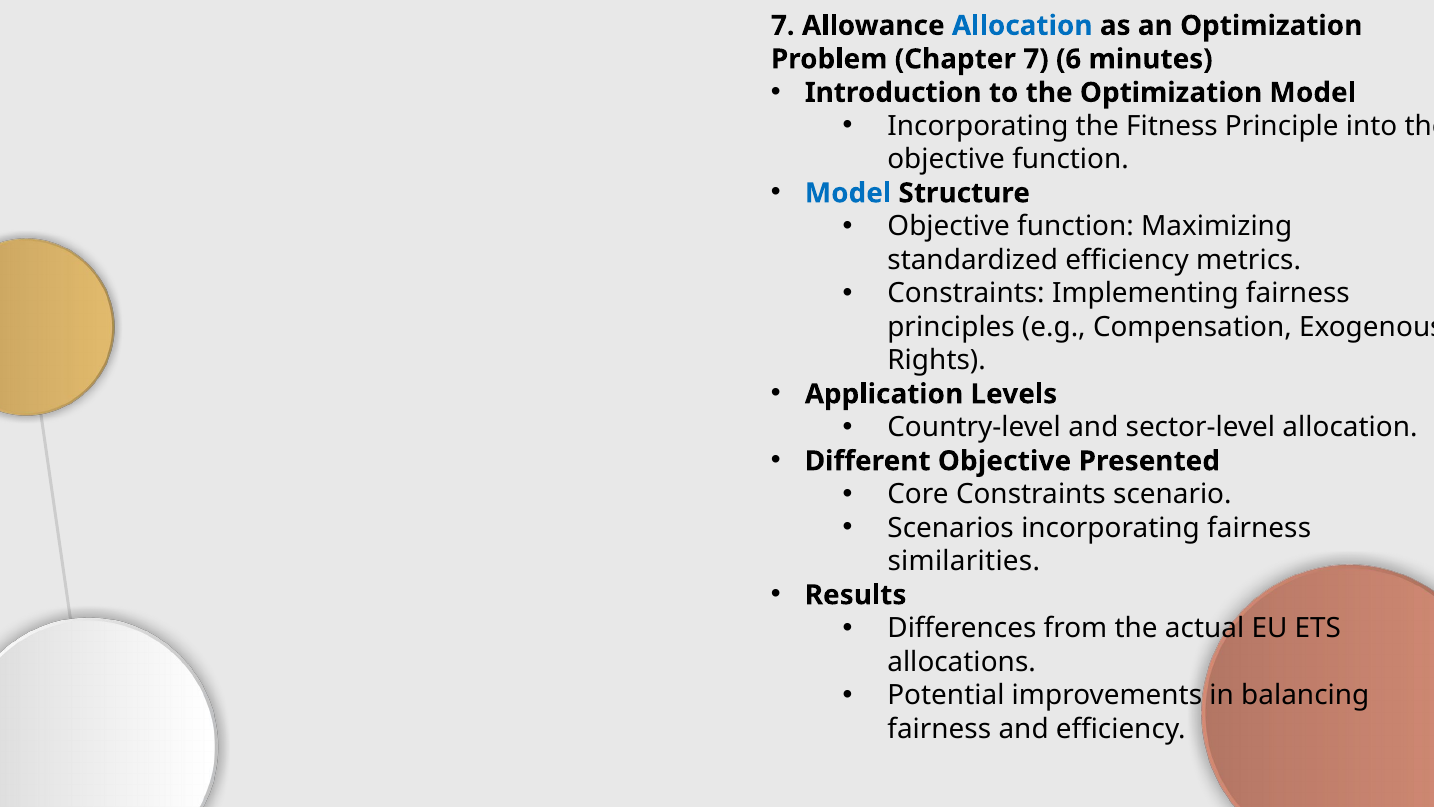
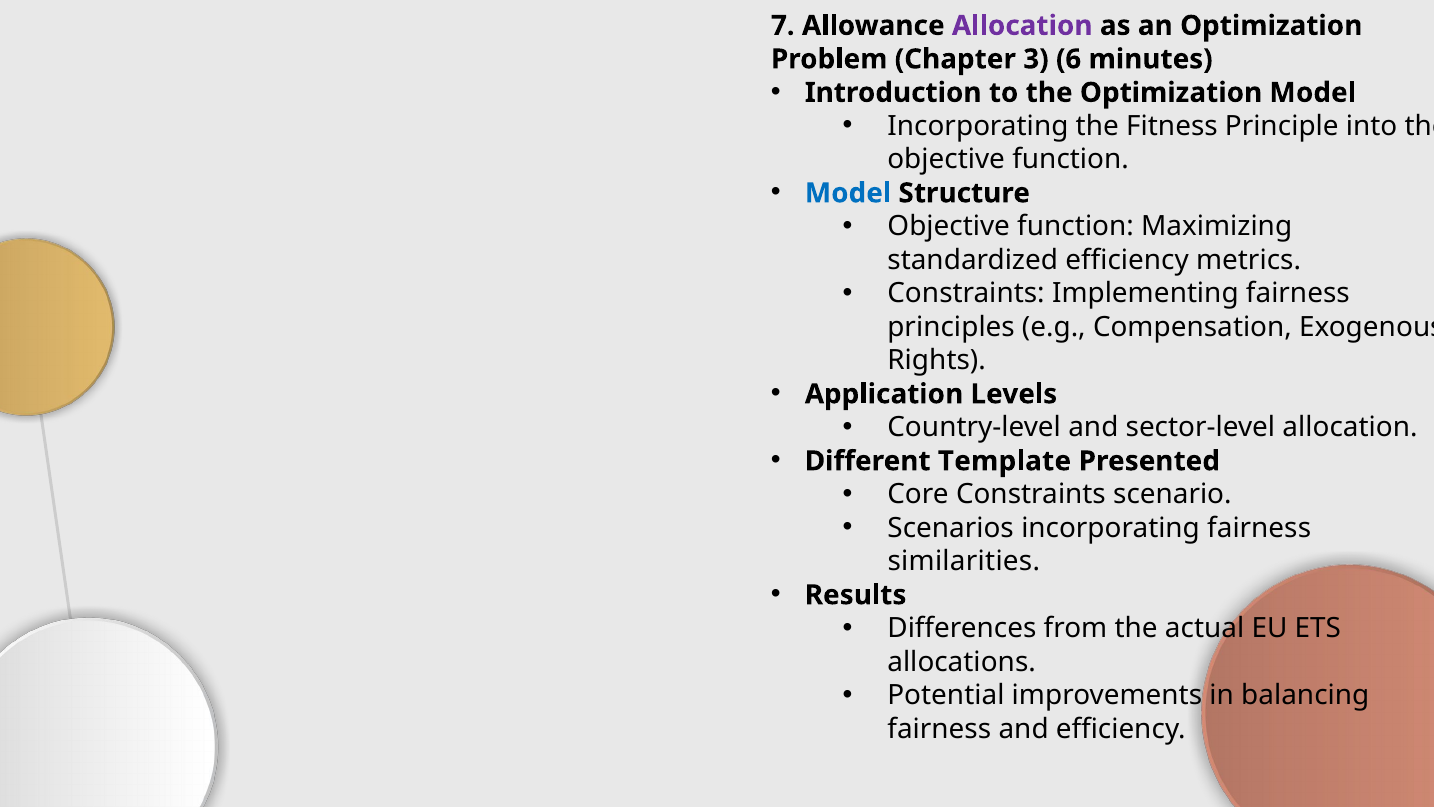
Allocation at (1022, 26) colour: blue -> purple
Chapter 7: 7 -> 3
Different Objective: Objective -> Template
